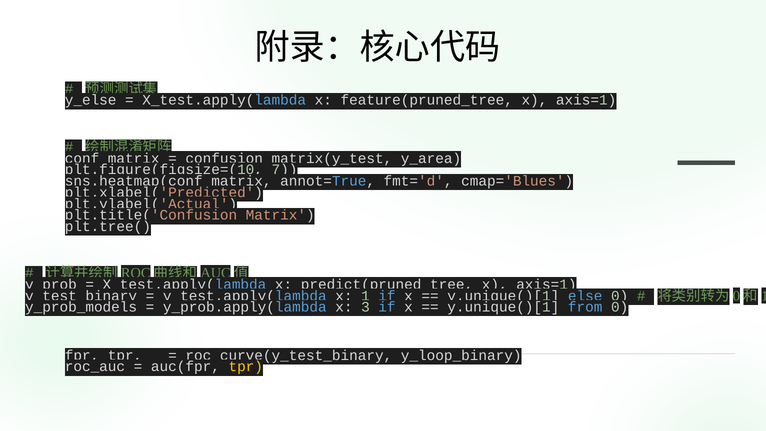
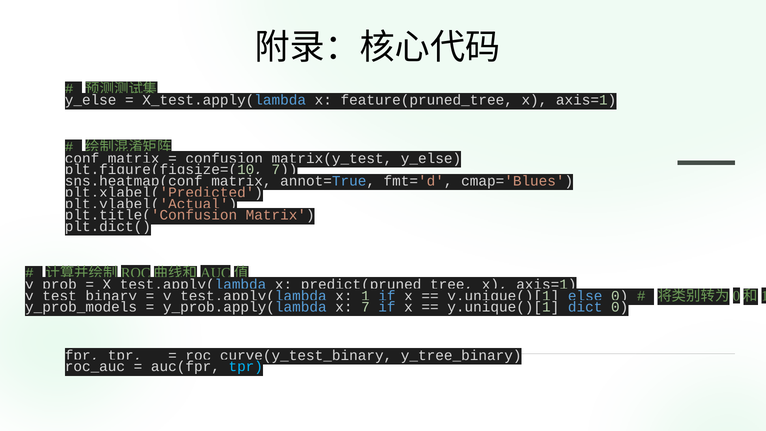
y_area at (431, 158): y_area -> y_else
plt.tree(: plt.tree( -> plt.dict(
x 3: 3 -> 7
from: from -> dict
y_loop_binary: y_loop_binary -> y_tree_binary
tpr at (246, 367) colour: yellow -> light blue
